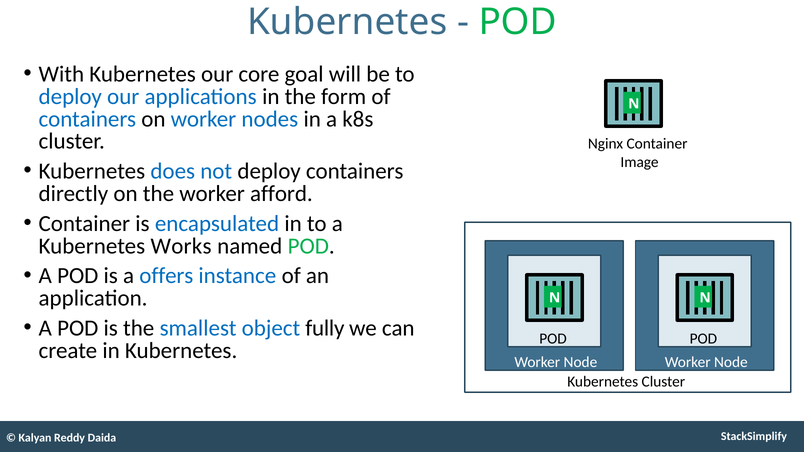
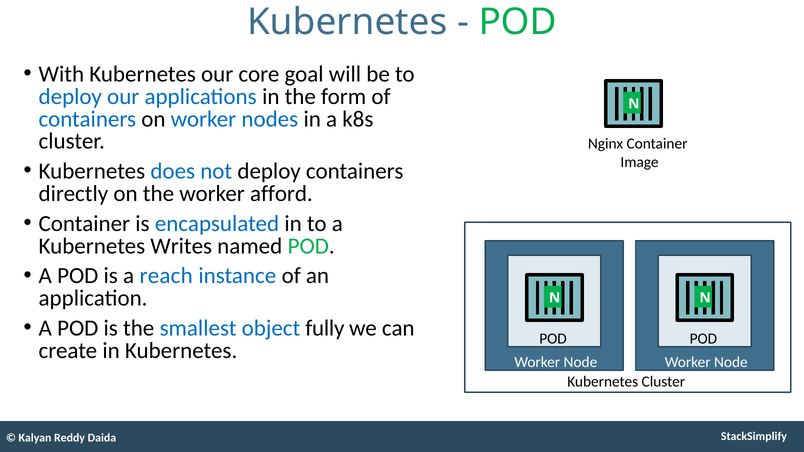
Works: Works -> Writes
offers: offers -> reach
